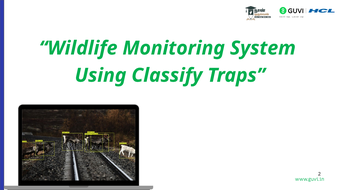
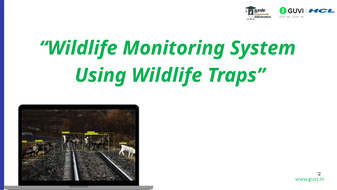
Using Classify: Classify -> Wildlife
